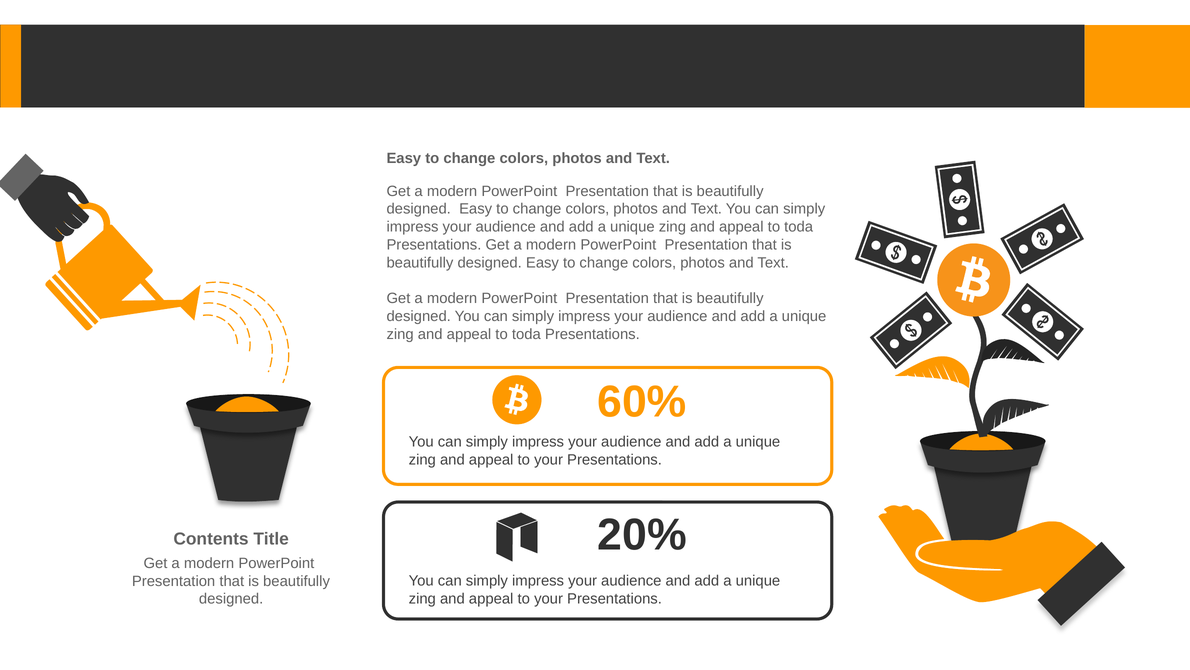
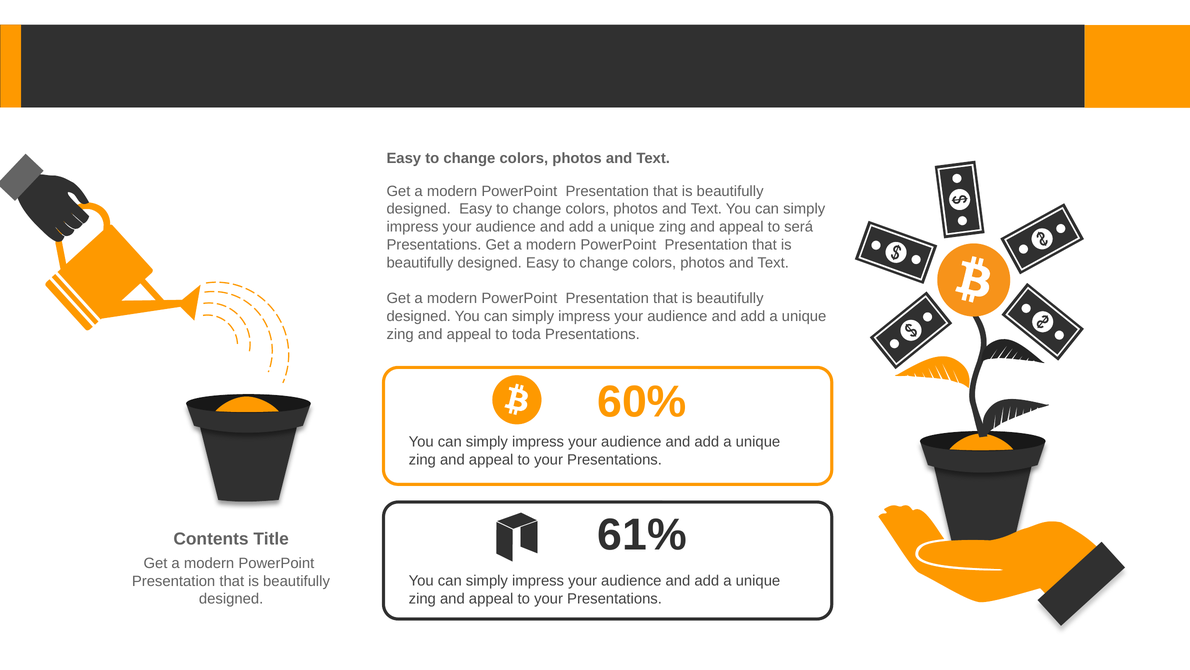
toda at (799, 227): toda -> será
20%: 20% -> 61%
